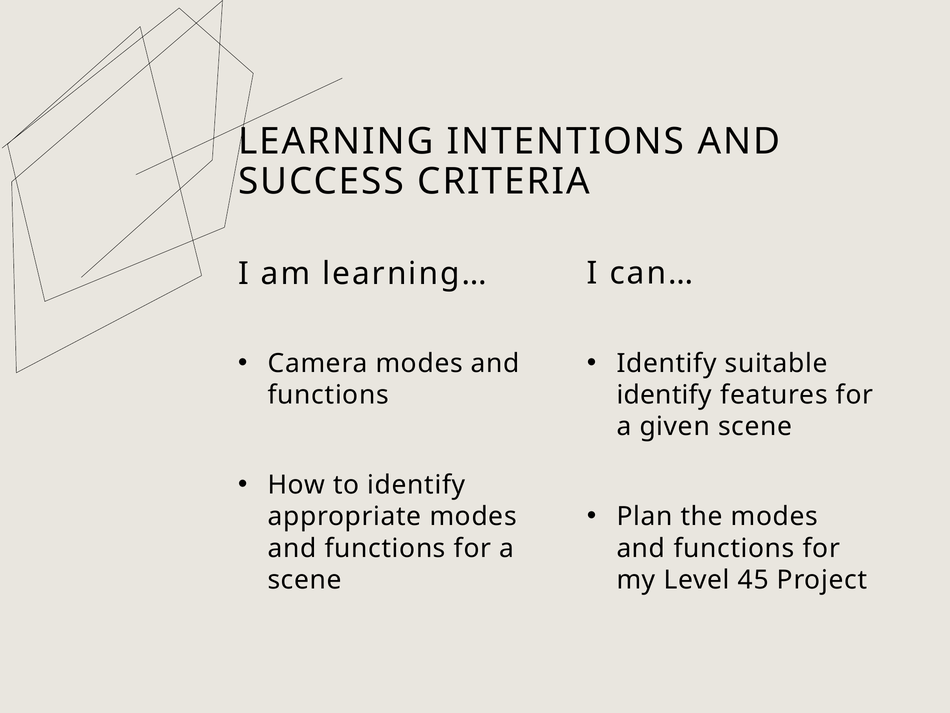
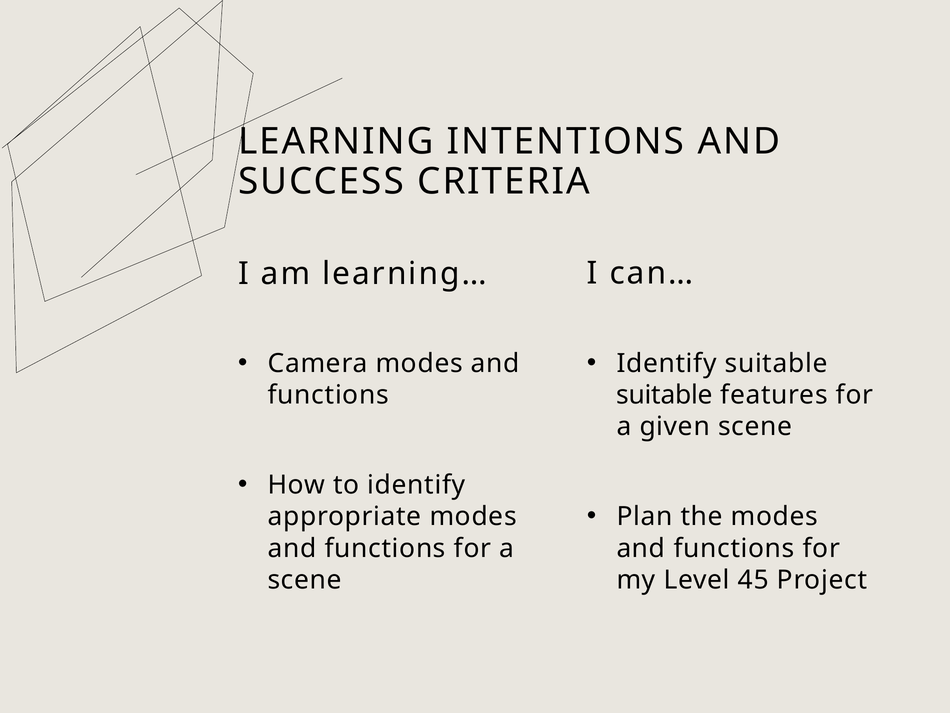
identify at (664, 395): identify -> suitable
